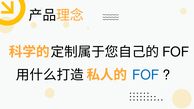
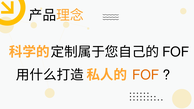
FOF colour: blue -> orange
